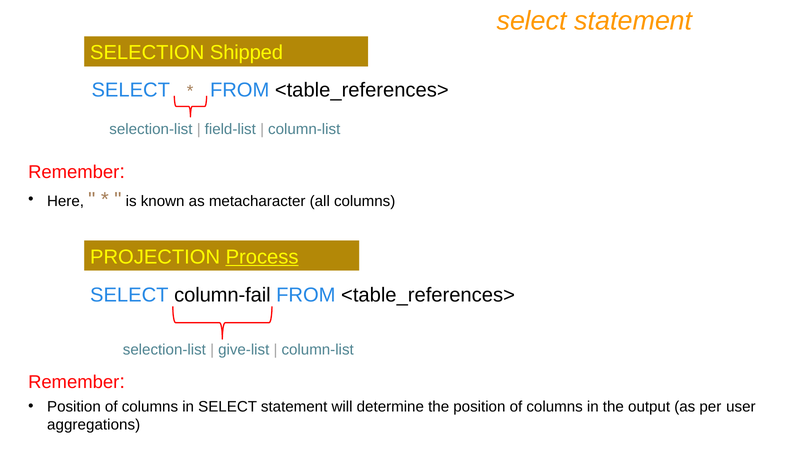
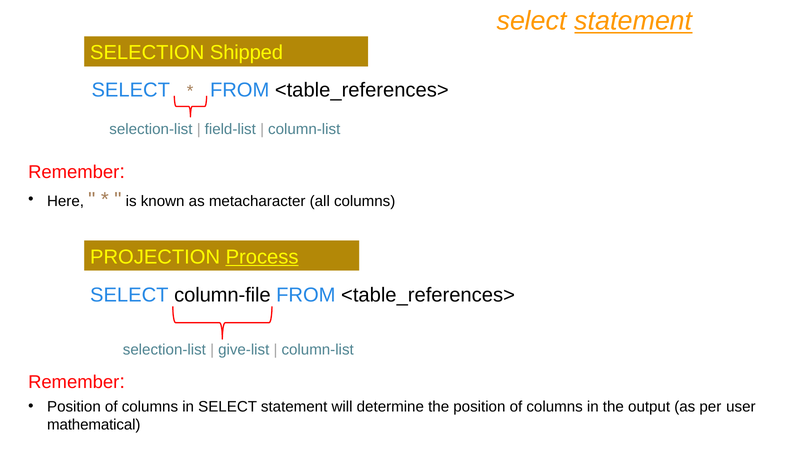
statement at (633, 21) underline: none -> present
column-fail: column-fail -> column-file
aggregations: aggregations -> mathematical
